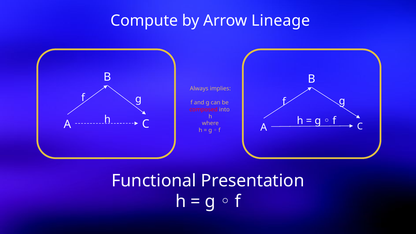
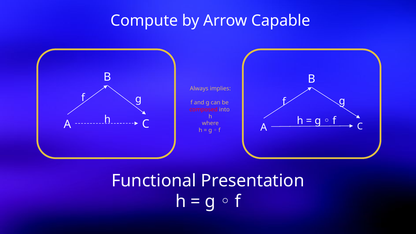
Lineage: Lineage -> Capable
